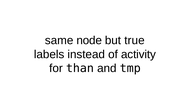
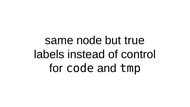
activity: activity -> control
than: than -> code
